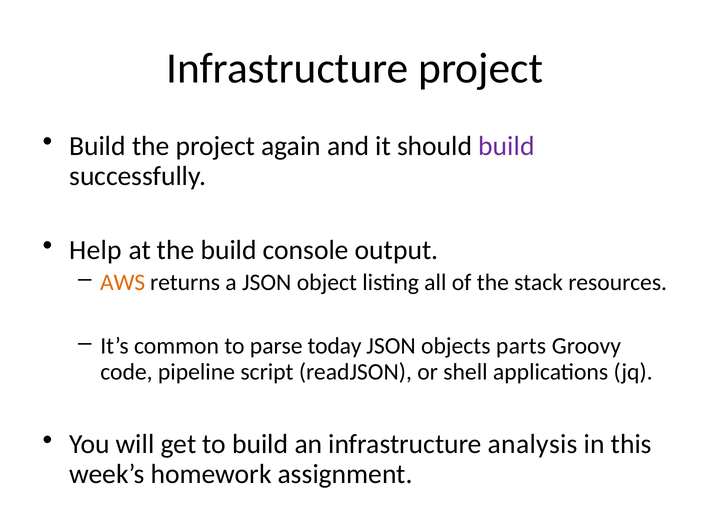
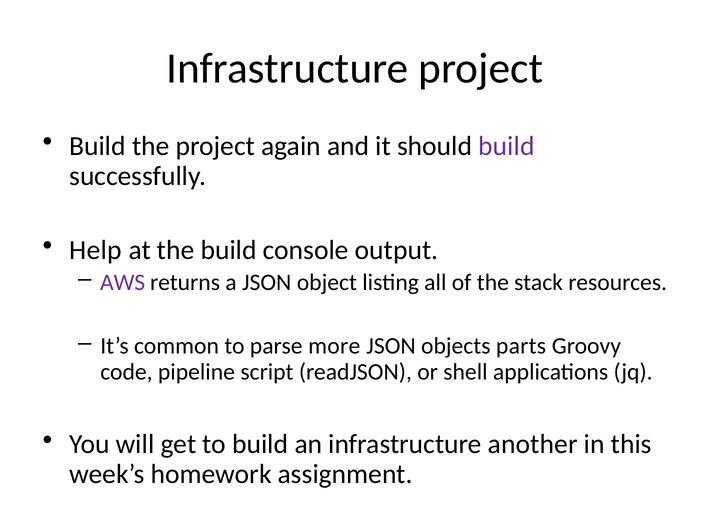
AWS colour: orange -> purple
today: today -> more
analysis: analysis -> another
